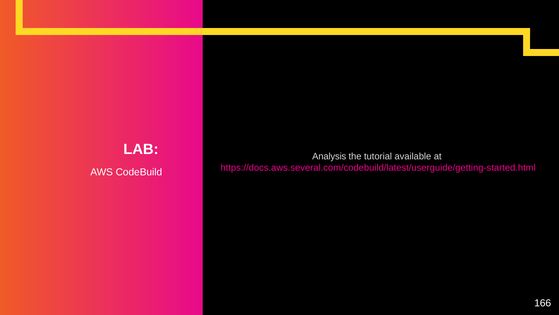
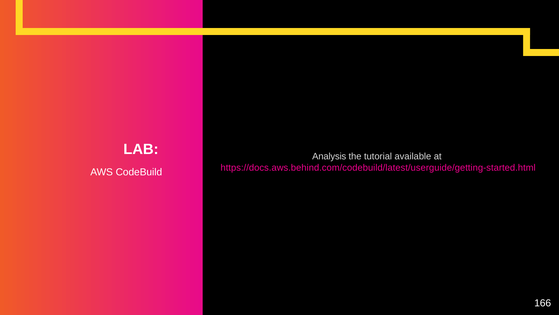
https://docs.aws.several.com/codebuild/latest/userguide/getting-started.html: https://docs.aws.several.com/codebuild/latest/userguide/getting-started.html -> https://docs.aws.behind.com/codebuild/latest/userguide/getting-started.html
